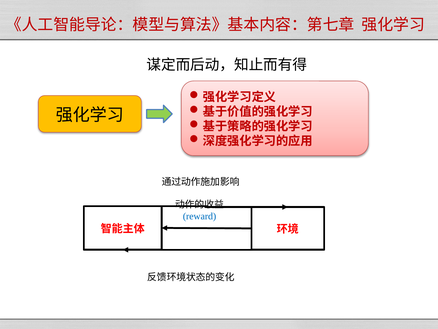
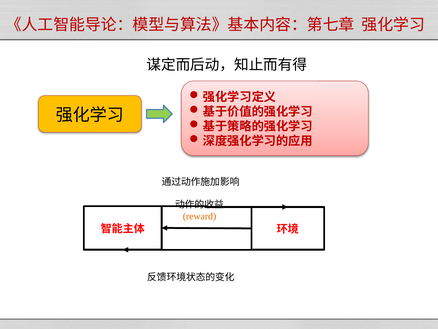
reward colour: blue -> orange
